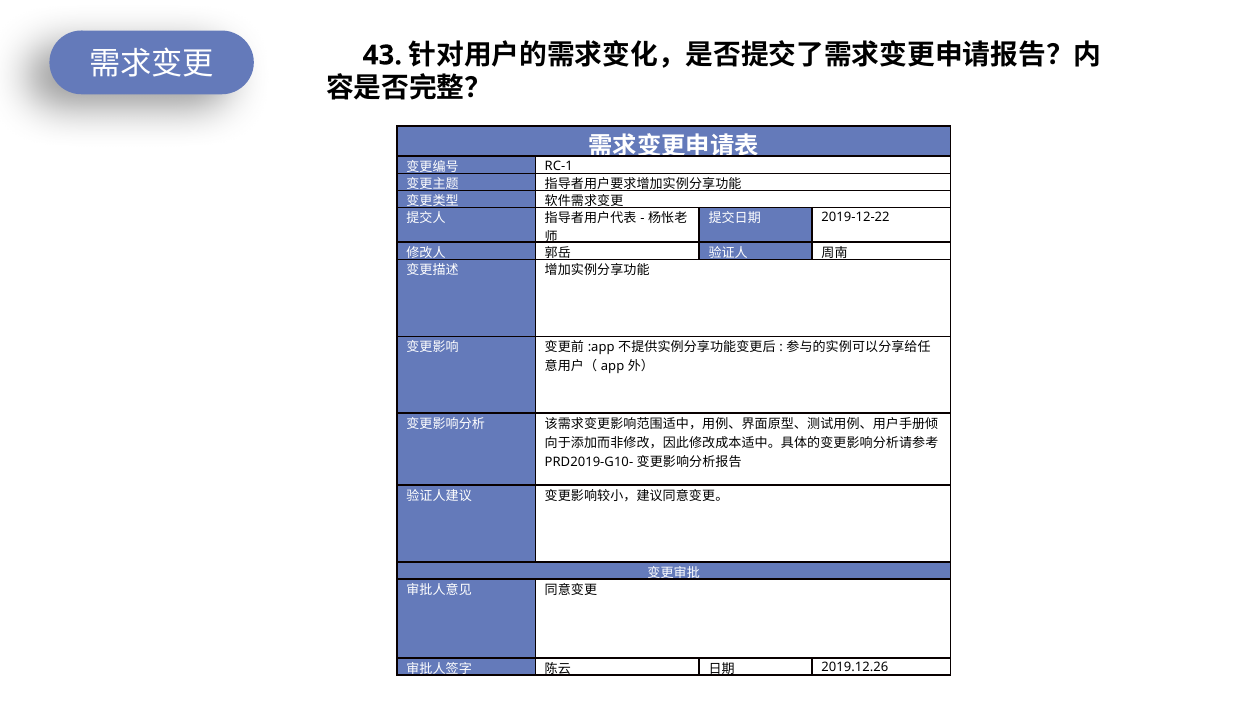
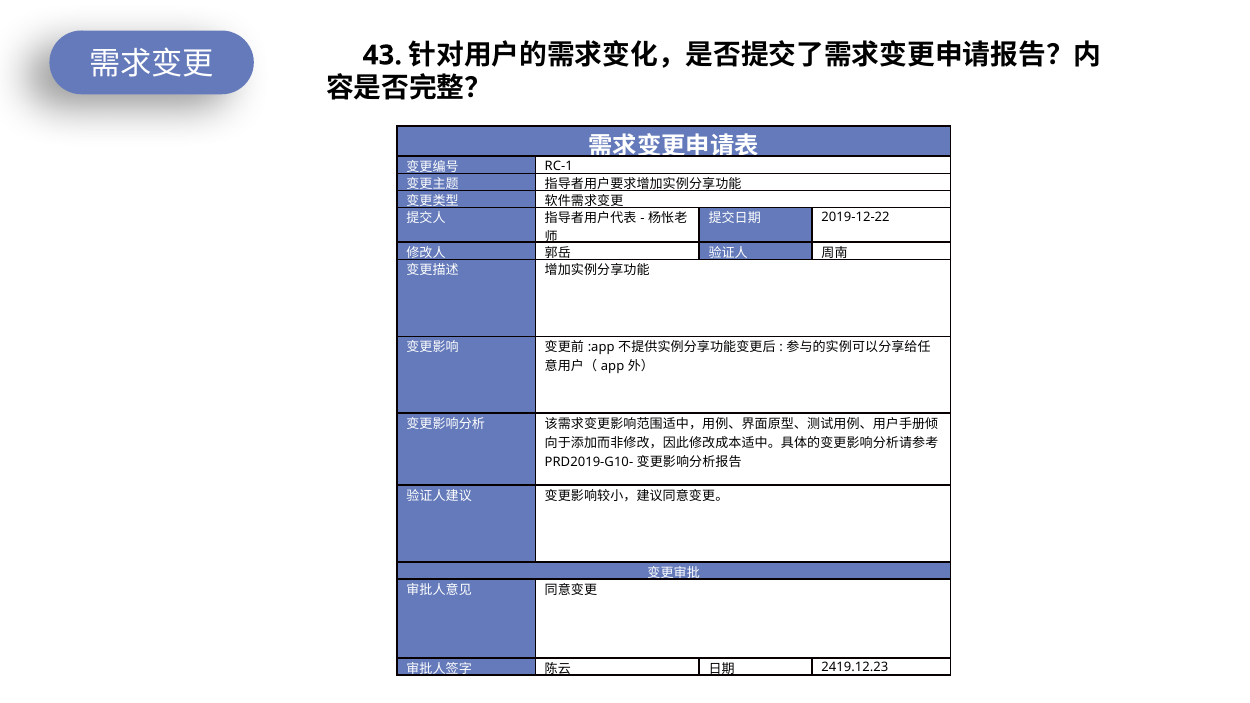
2019.12.26: 2019.12.26 -> 2419.12.23
